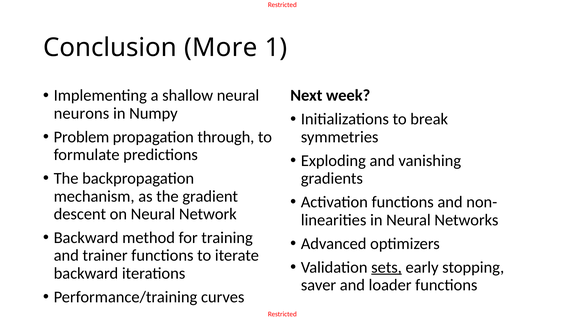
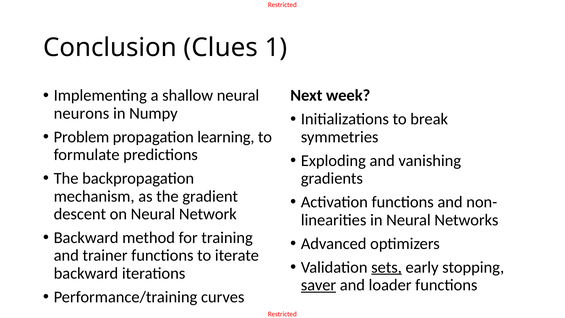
More: More -> Clues
through: through -> learning
saver underline: none -> present
